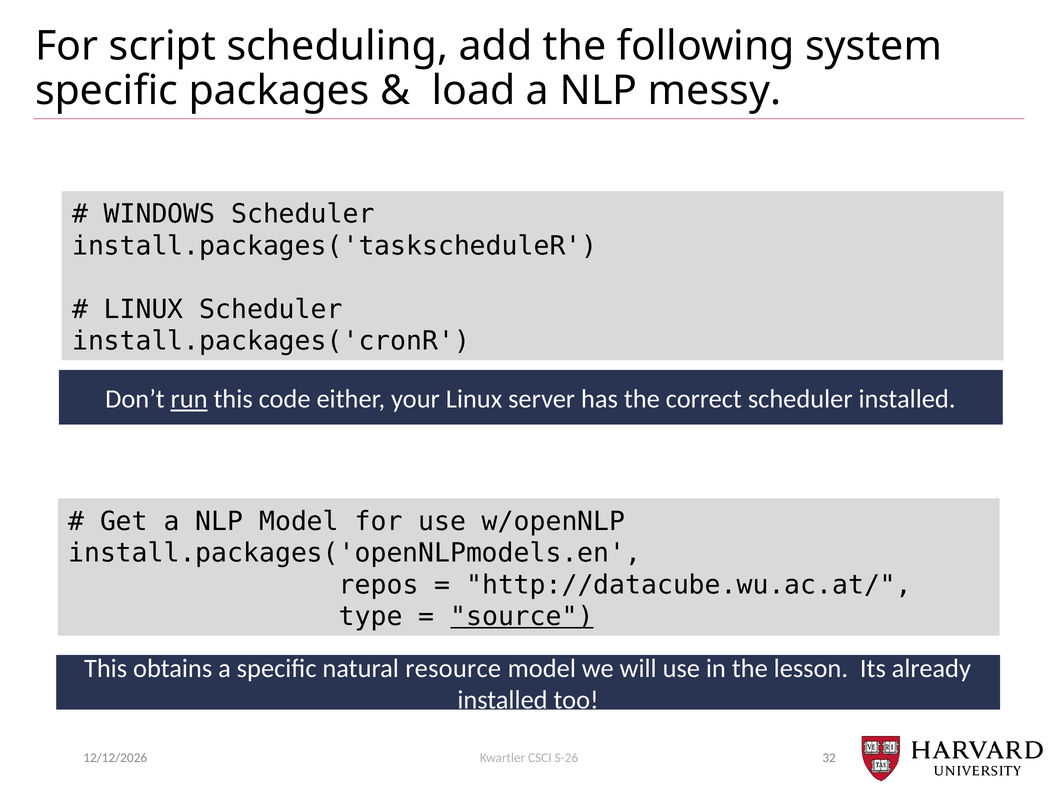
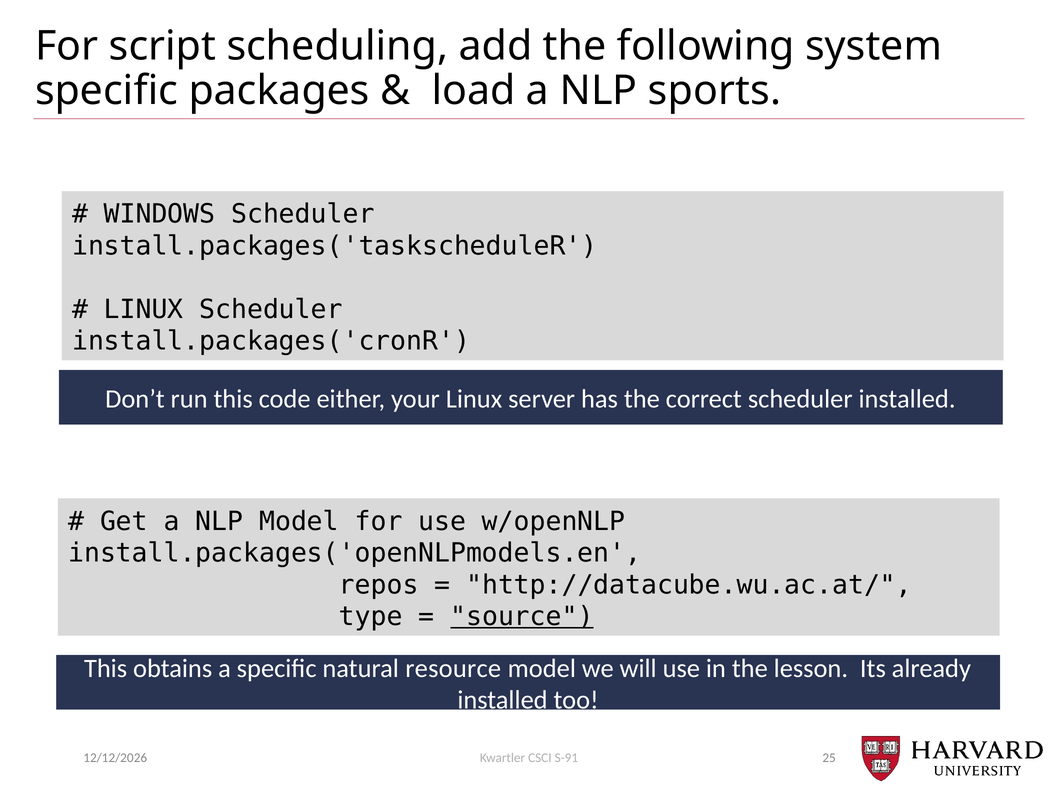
messy: messy -> sports
run underline: present -> none
S-26: S-26 -> S-91
32: 32 -> 25
